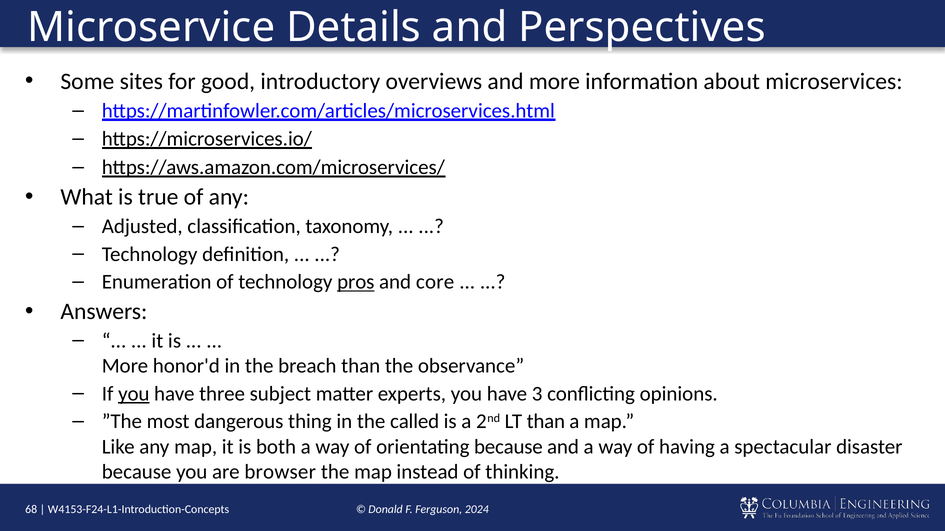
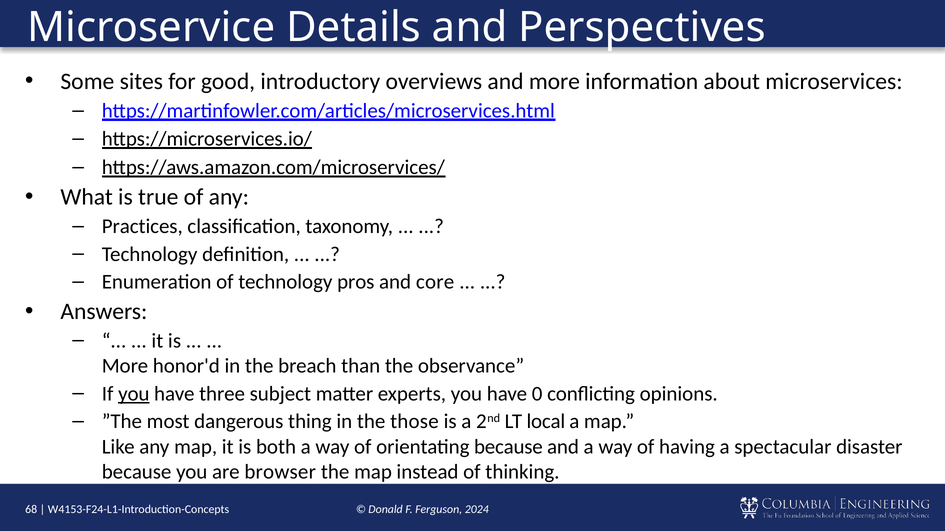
Adjusted: Adjusted -> Practices
pros underline: present -> none
3: 3 -> 0
called: called -> those
LT than: than -> local
